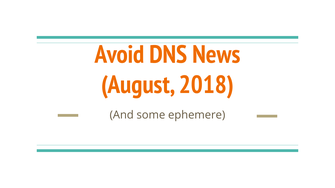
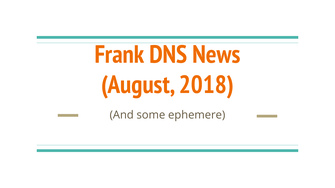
Avoid: Avoid -> Frank
